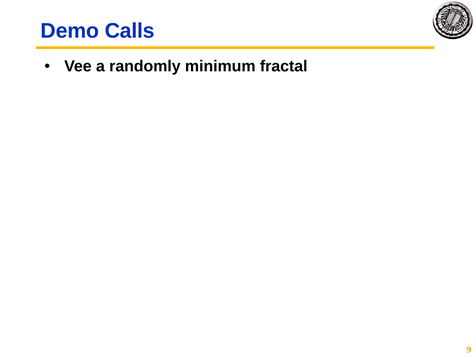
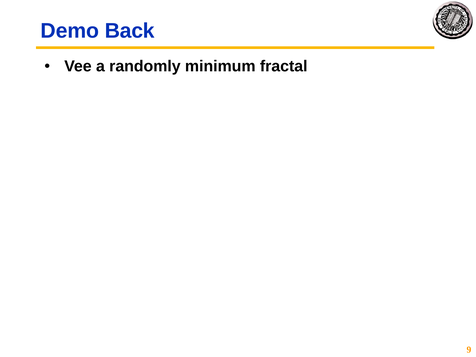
Calls: Calls -> Back
